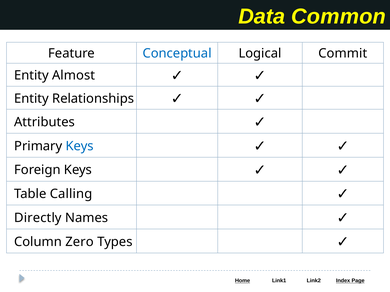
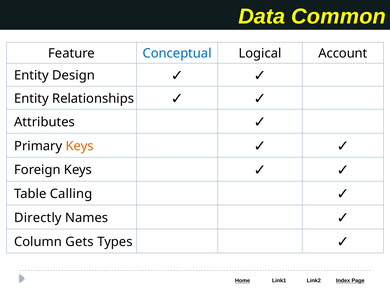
Commit: Commit -> Account
Almost: Almost -> Design
Keys at (80, 146) colour: blue -> orange
Zero: Zero -> Gets
